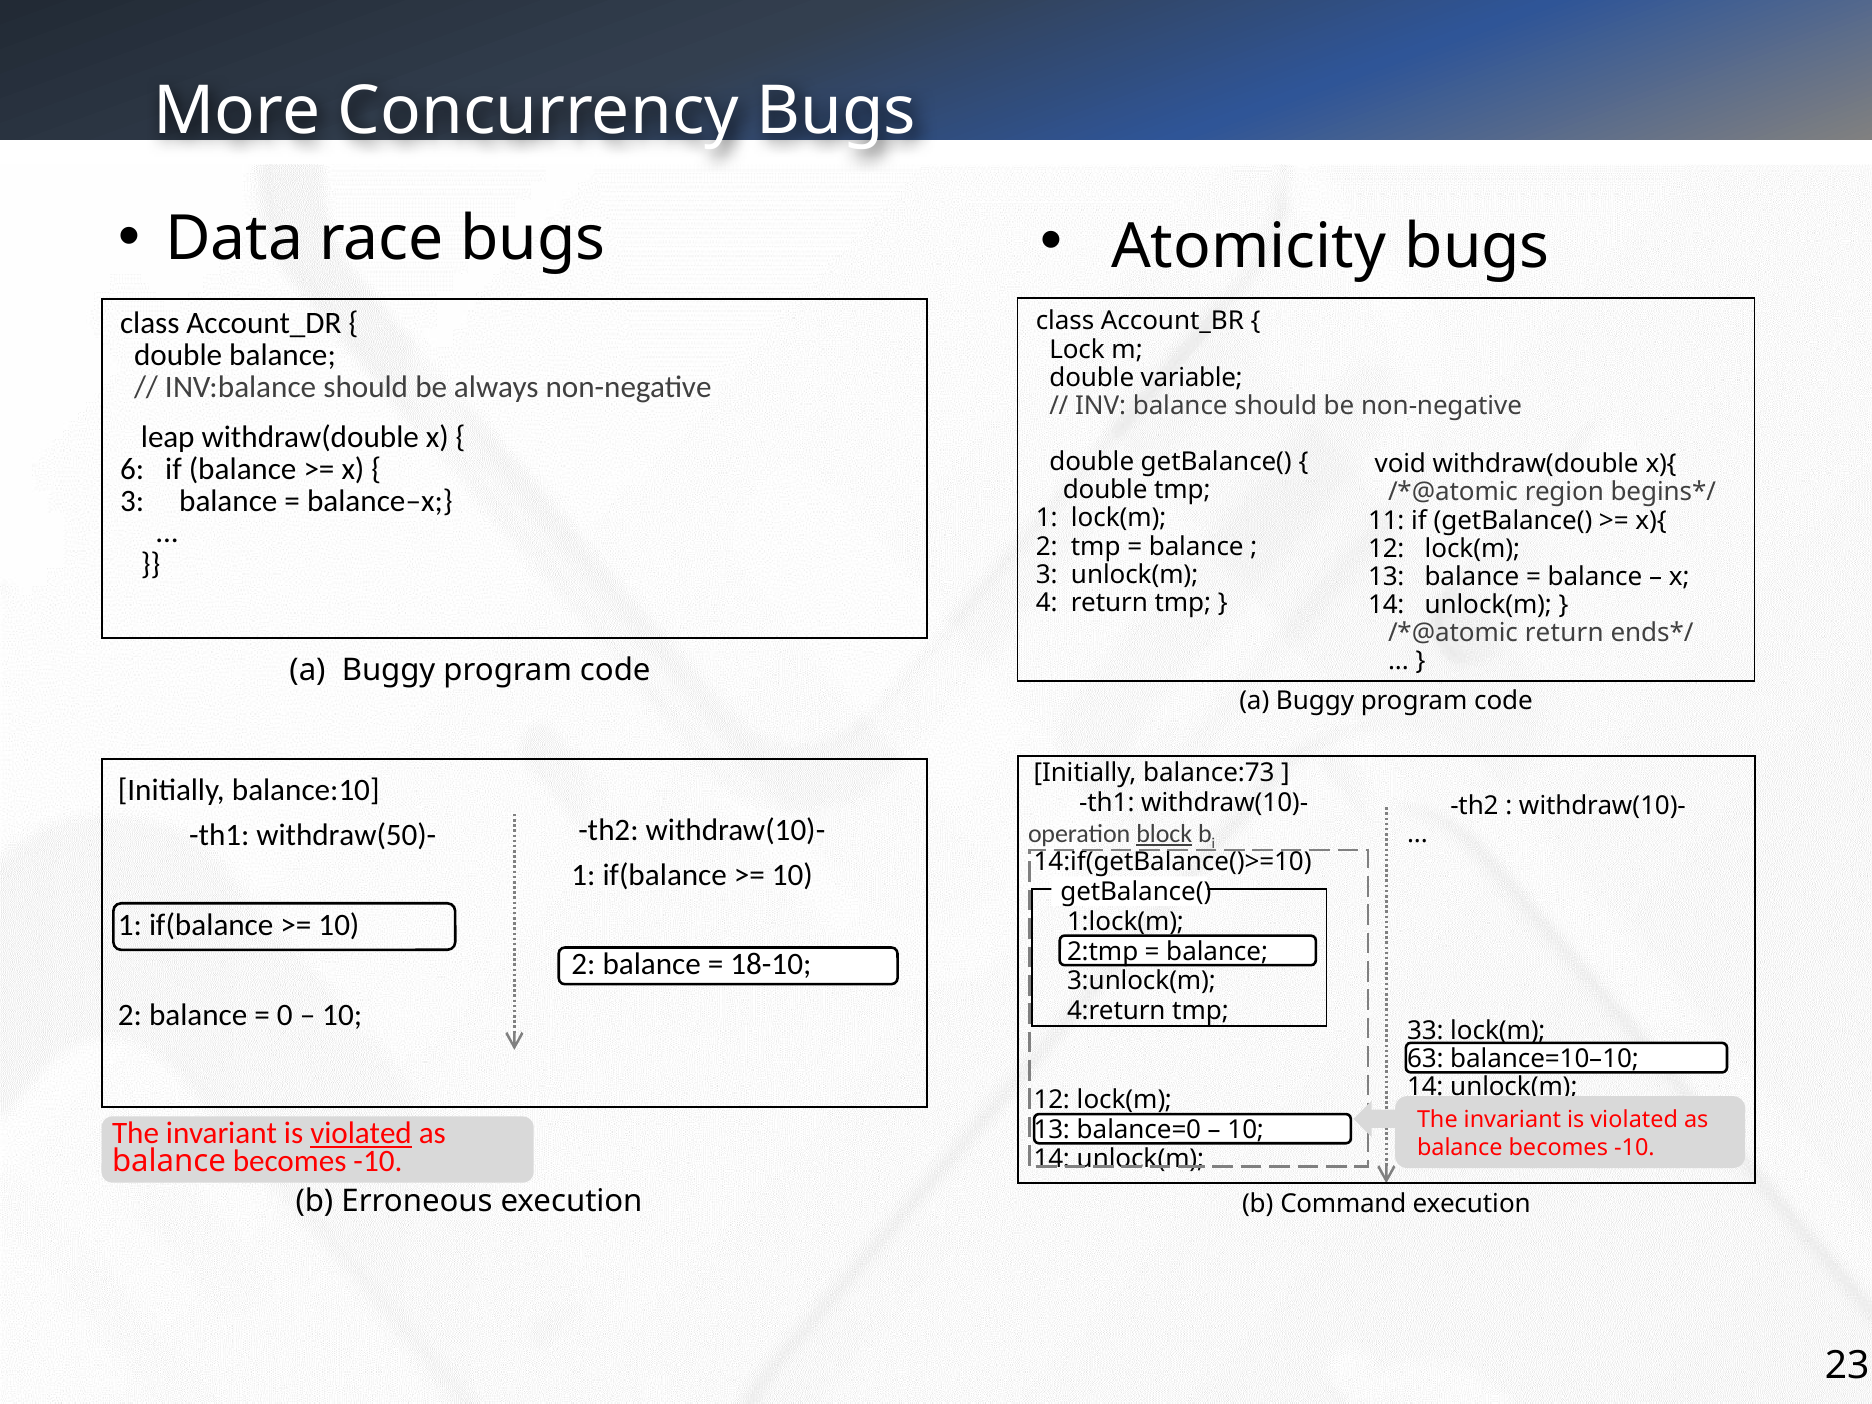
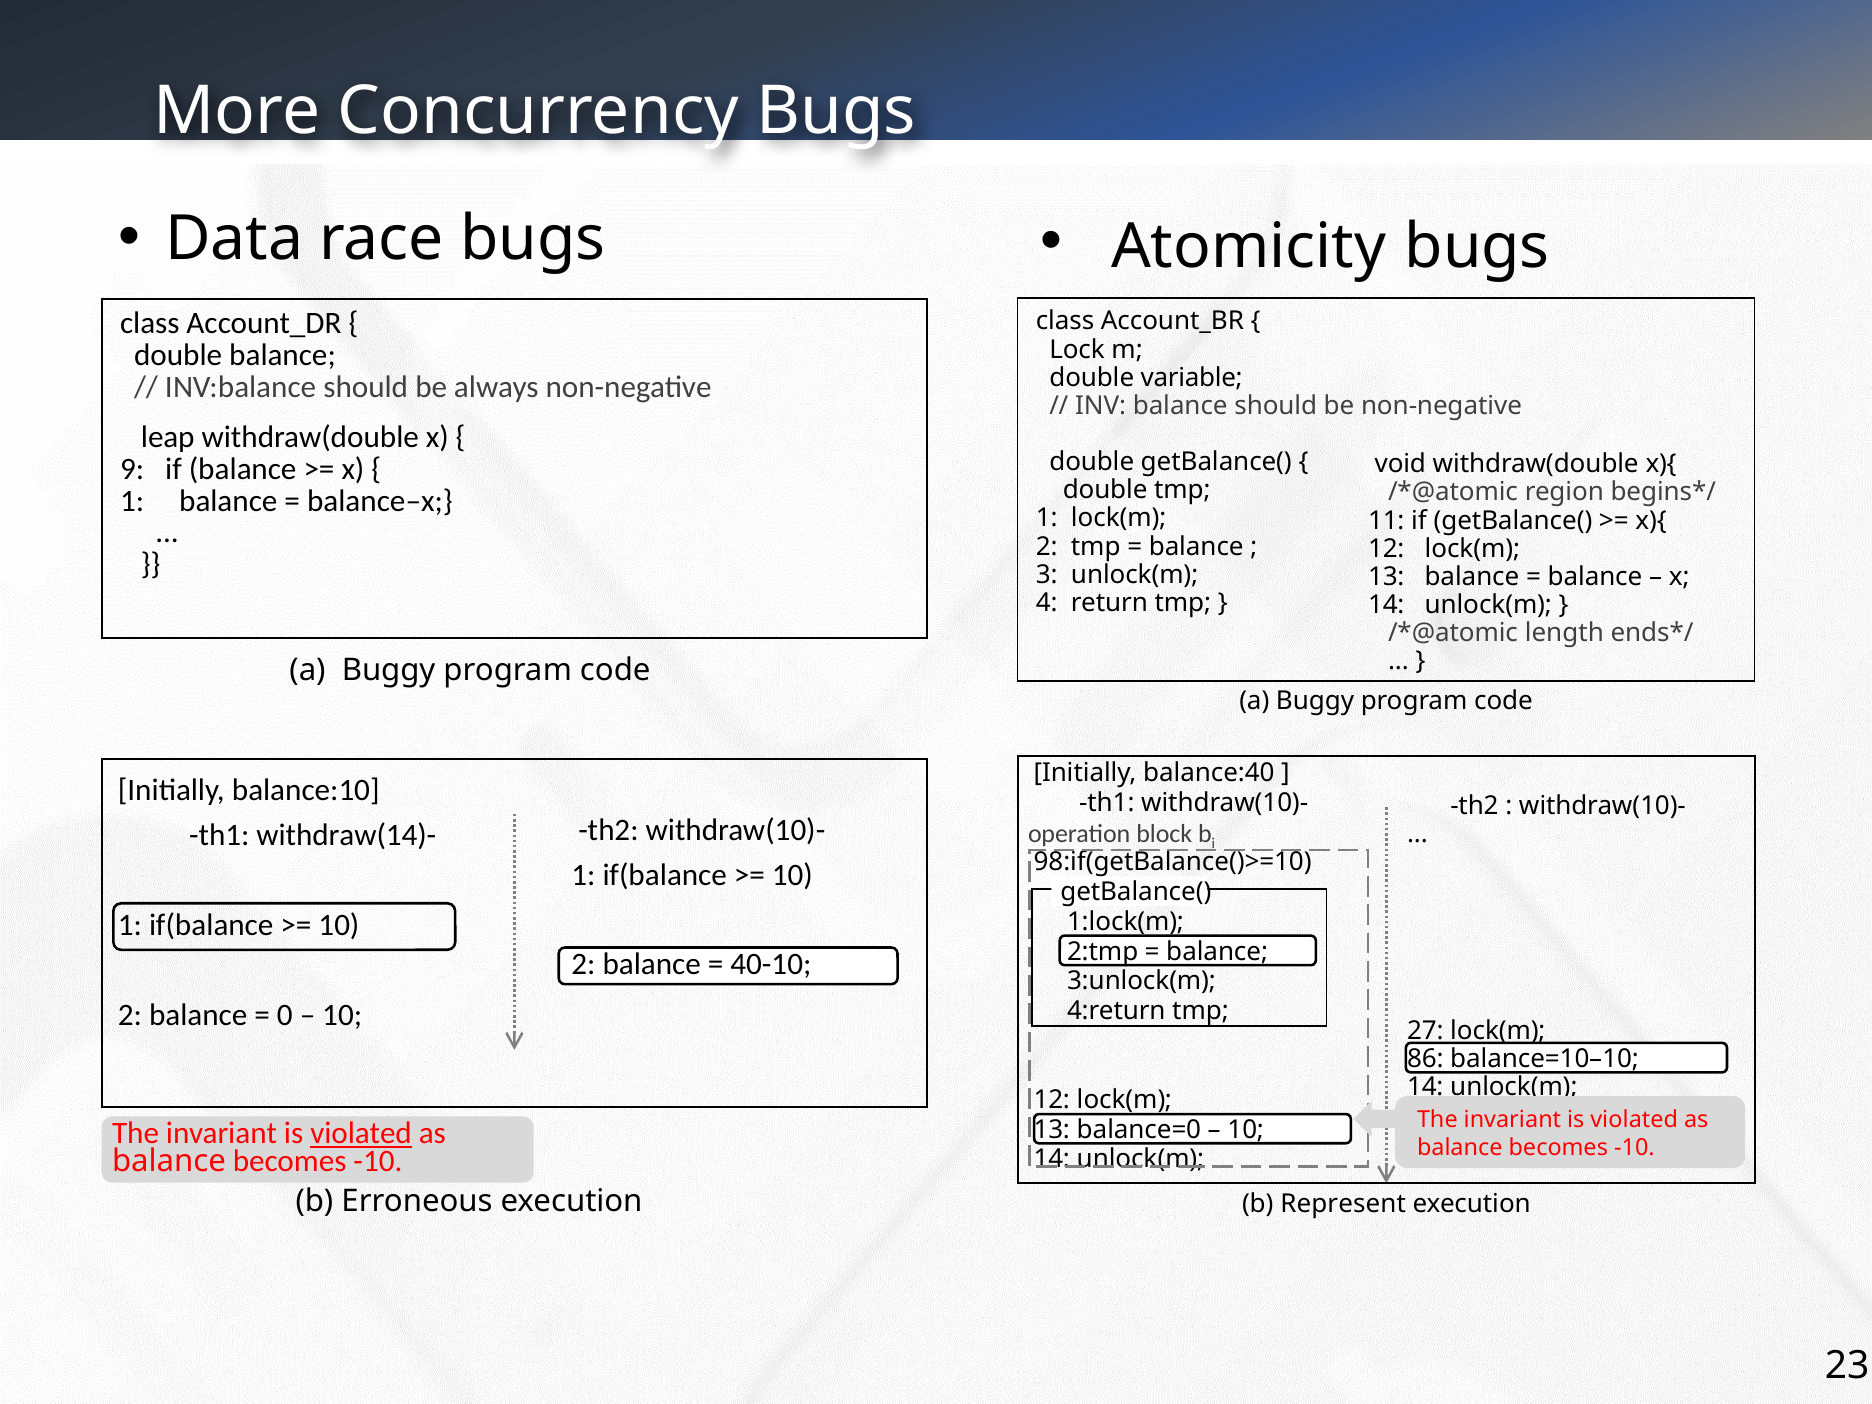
6: 6 -> 9
3 at (132, 501): 3 -> 1
return at (1564, 633): return -> length
balance:73: balance:73 -> balance:40
withdraw(50)-: withdraw(50)- -> withdraw(14)-
block underline: present -> none
14:if(getBalance()>=10: 14:if(getBalance()>=10 -> 98:if(getBalance()>=10
18-10: 18-10 -> 40-10
33: 33 -> 27
63: 63 -> 86
Command: Command -> Represent
